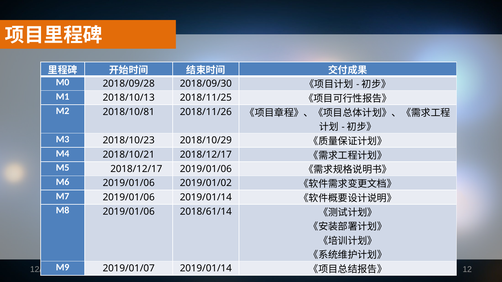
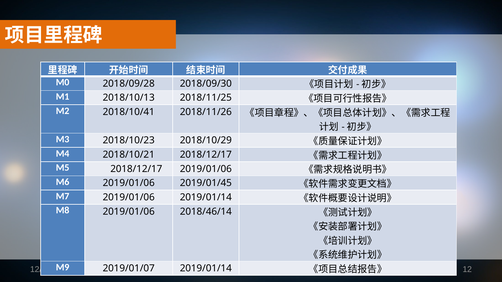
2018/10/81: 2018/10/81 -> 2018/10/41
2019/01/02: 2019/01/02 -> 2019/01/45
2018/61/14: 2018/61/14 -> 2018/46/14
